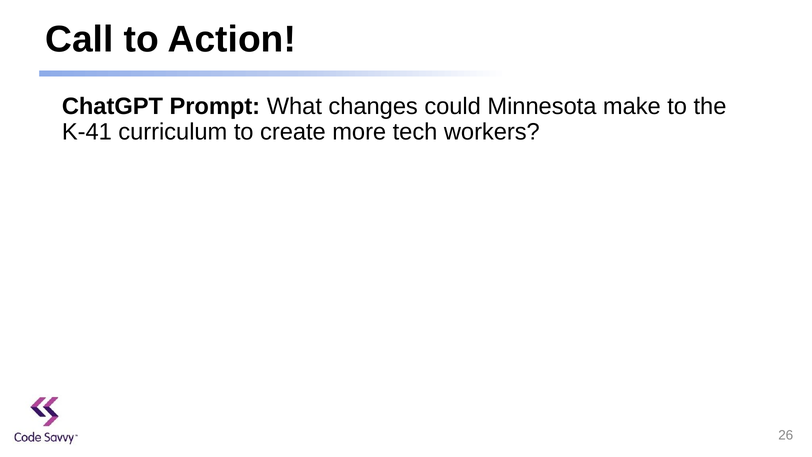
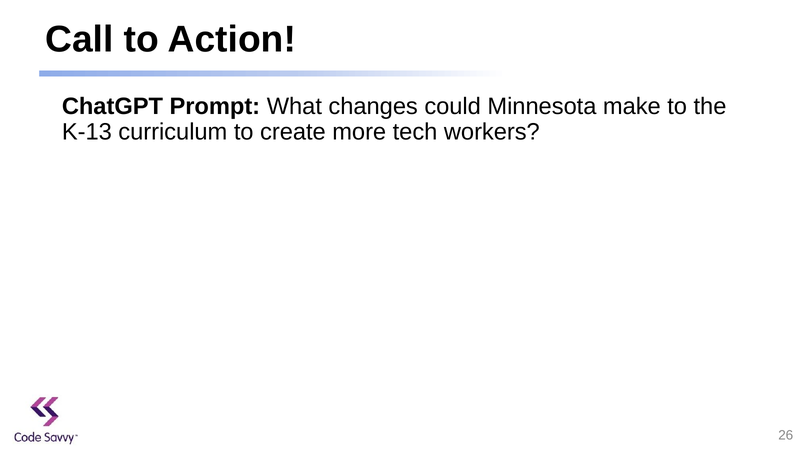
K-41: K-41 -> K-13
